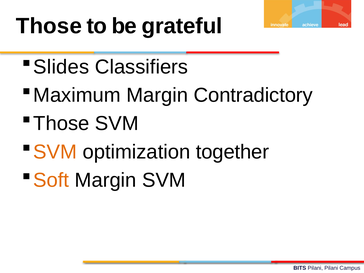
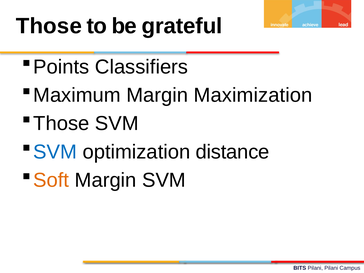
Slides: Slides -> Points
Contradictory: Contradictory -> Maximization
SVM at (55, 152) colour: orange -> blue
together: together -> distance
